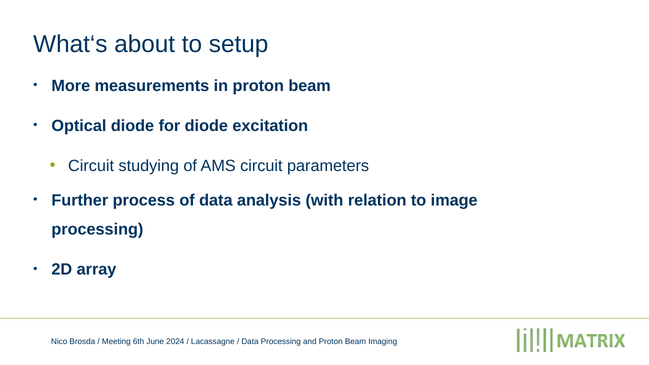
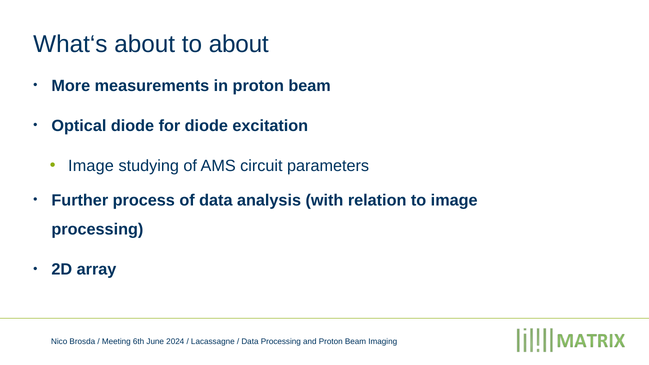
to setup: setup -> about
Circuit at (91, 166): Circuit -> Image
